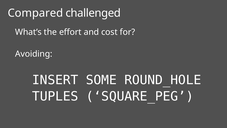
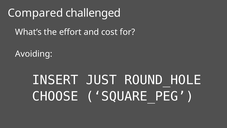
SOME: SOME -> JUST
TUPLES: TUPLES -> CHOOSE
